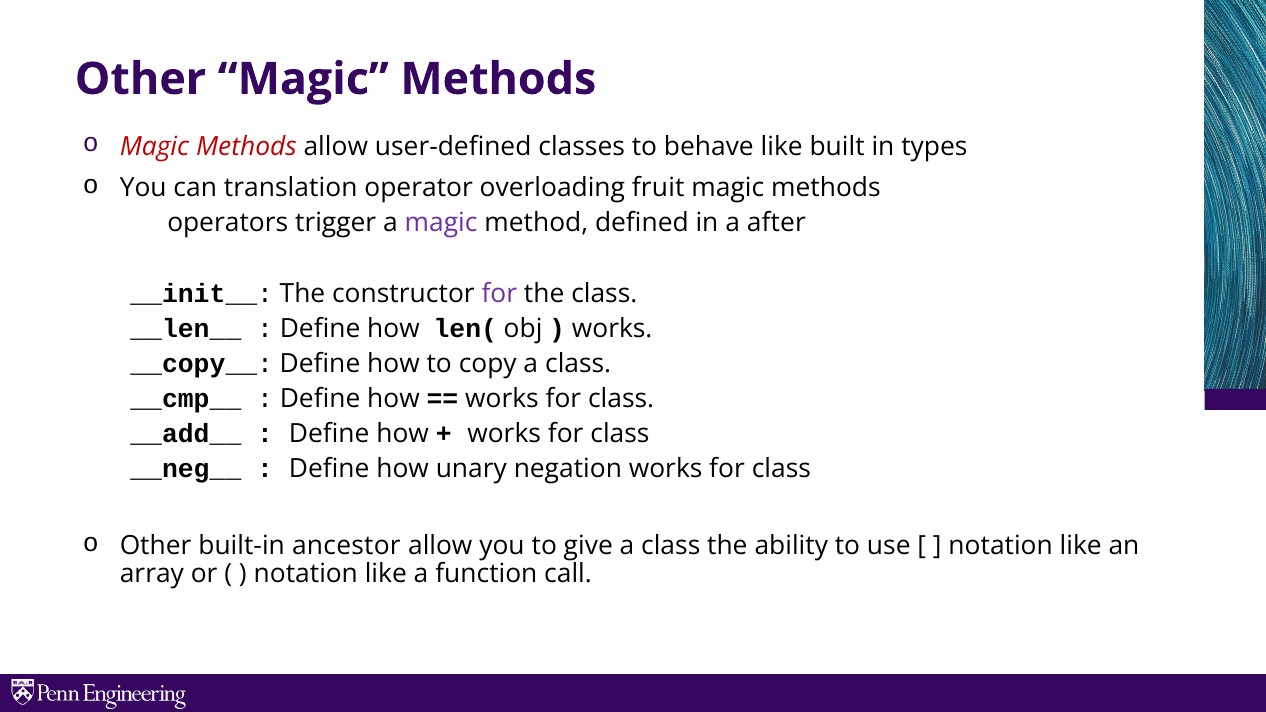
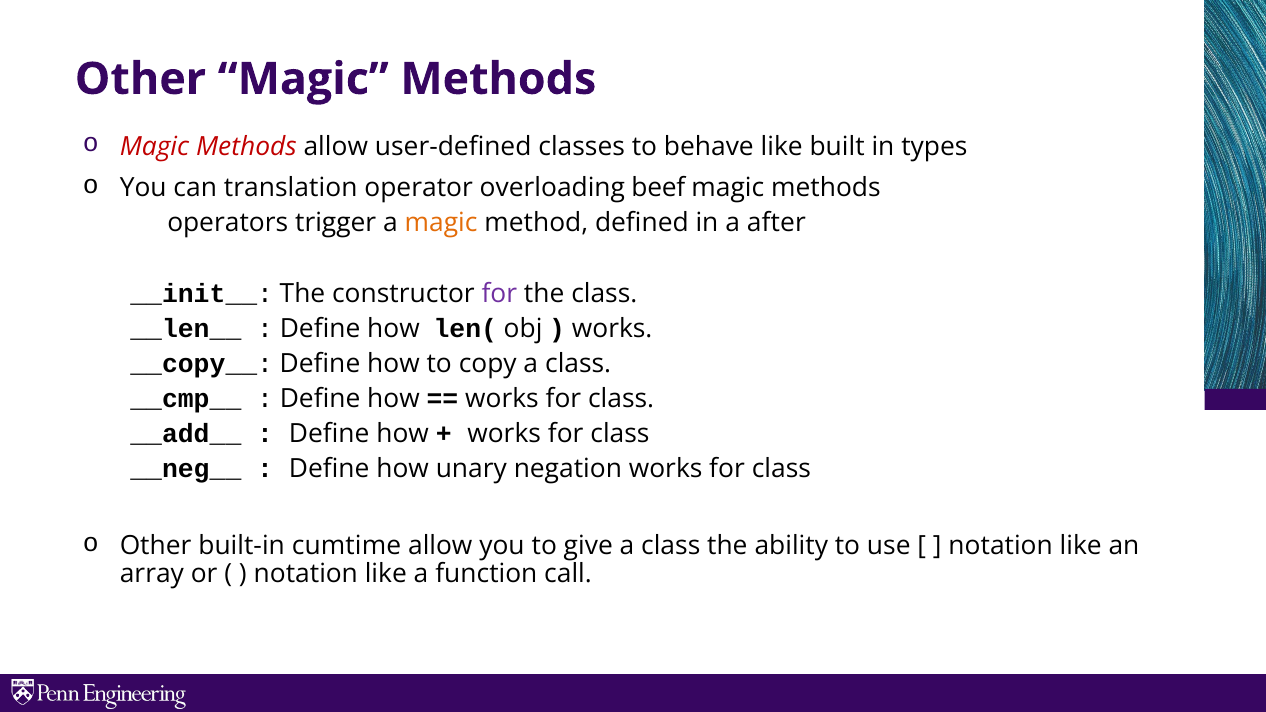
fruit: fruit -> beef
magic at (441, 223) colour: purple -> orange
ancestor: ancestor -> cumtime
